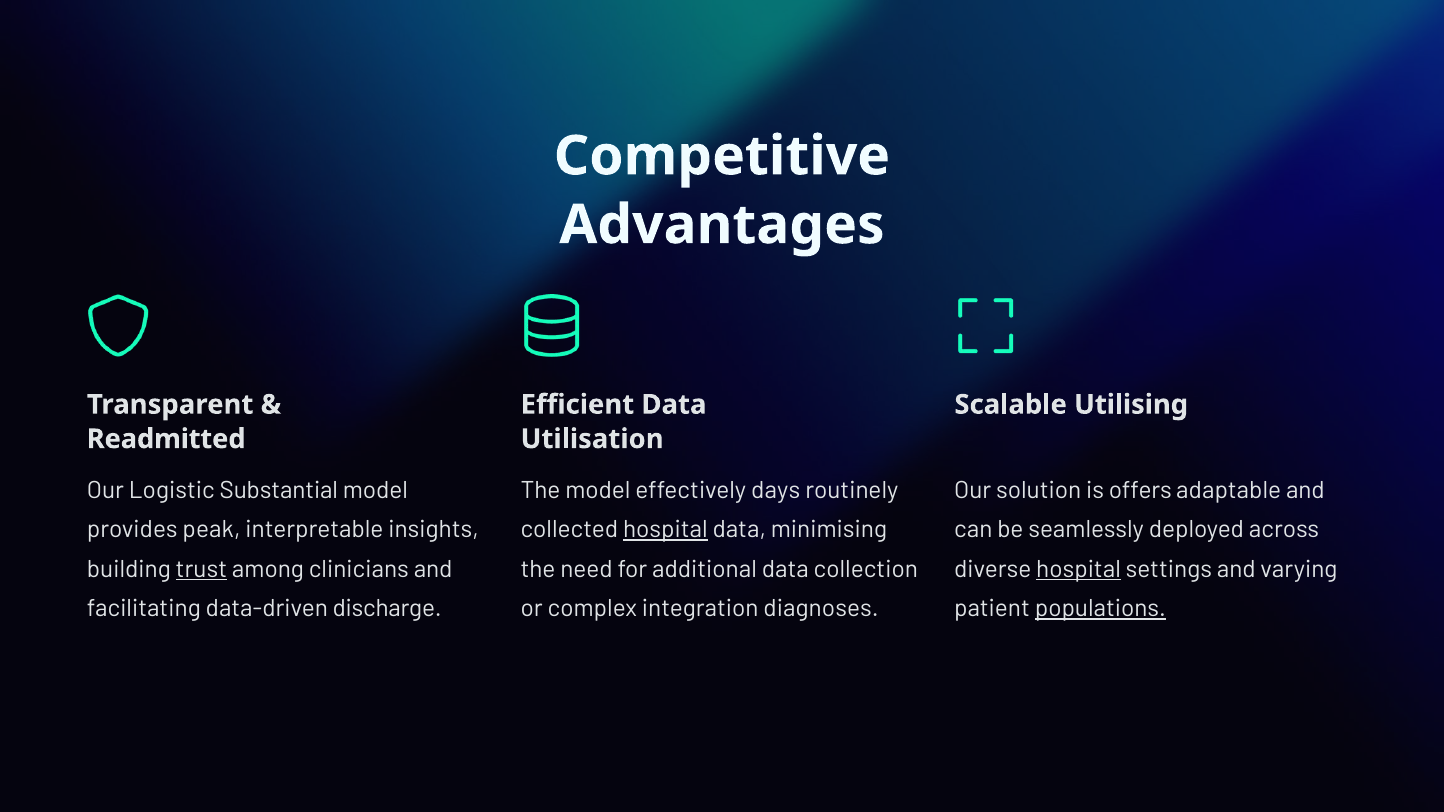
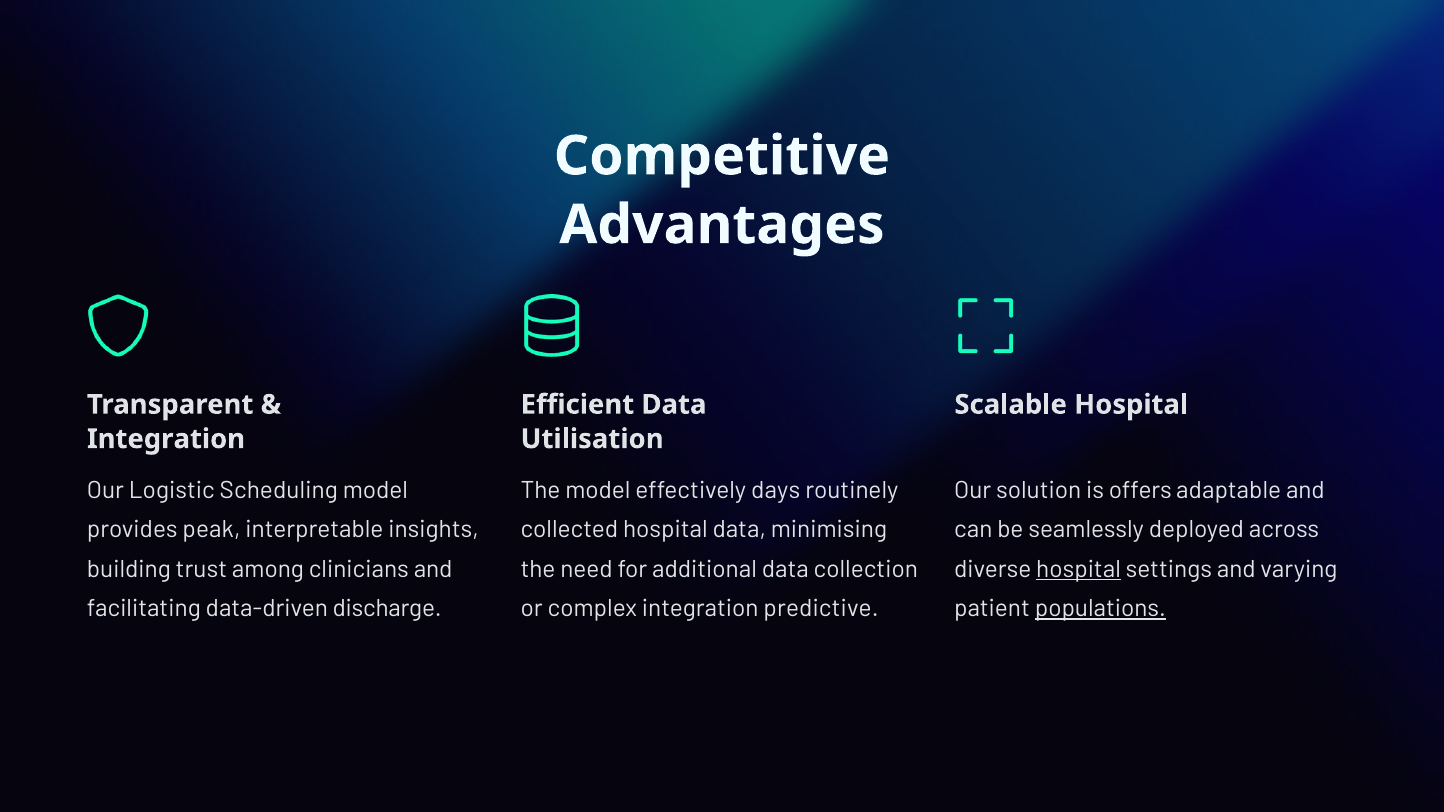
Scalable Utilising: Utilising -> Hospital
Readmitted at (166, 439): Readmitted -> Integration
Substantial: Substantial -> Scheduling
hospital at (665, 530) underline: present -> none
trust underline: present -> none
diagnoses: diagnoses -> predictive
